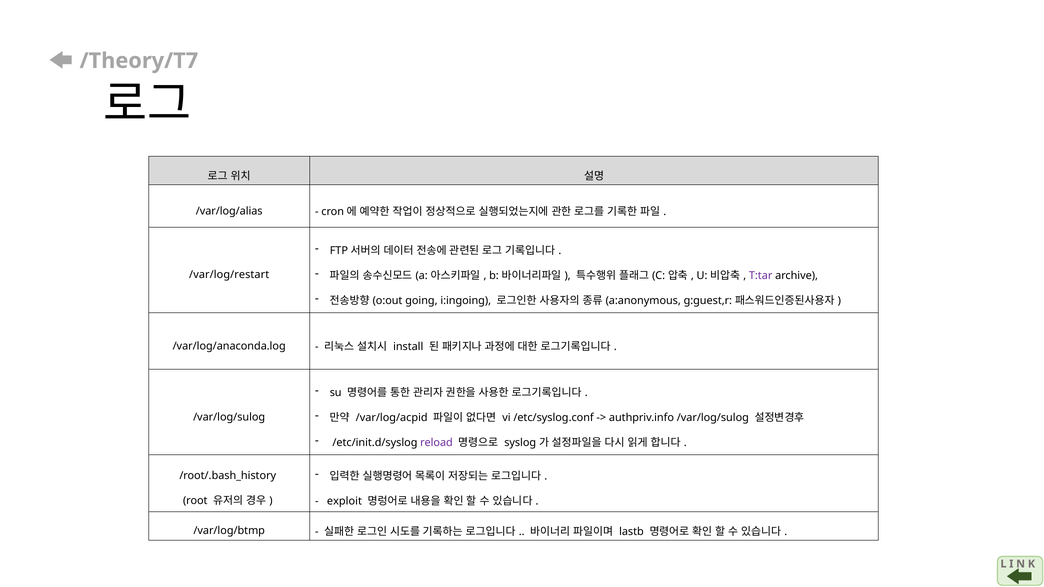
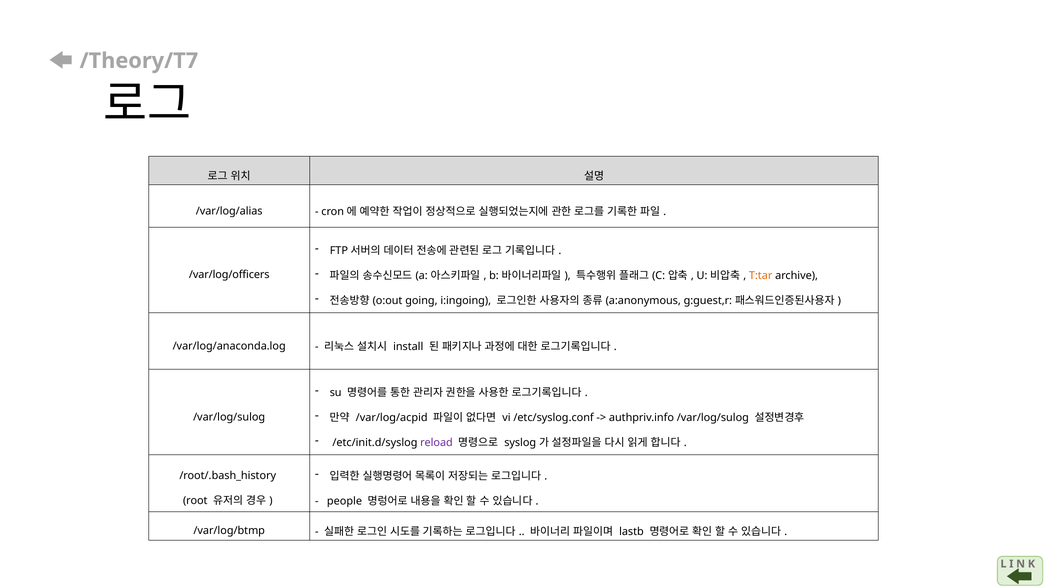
T:tar colour: purple -> orange
/var/log/restart: /var/log/restart -> /var/log/officers
exploit: exploit -> people
